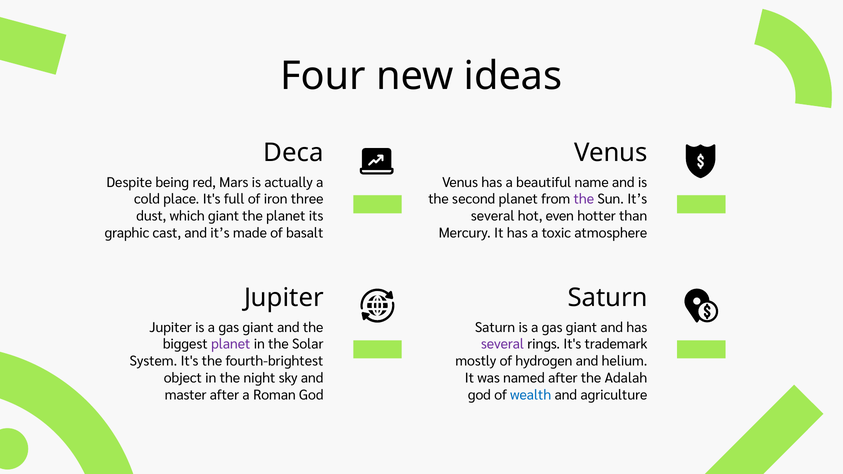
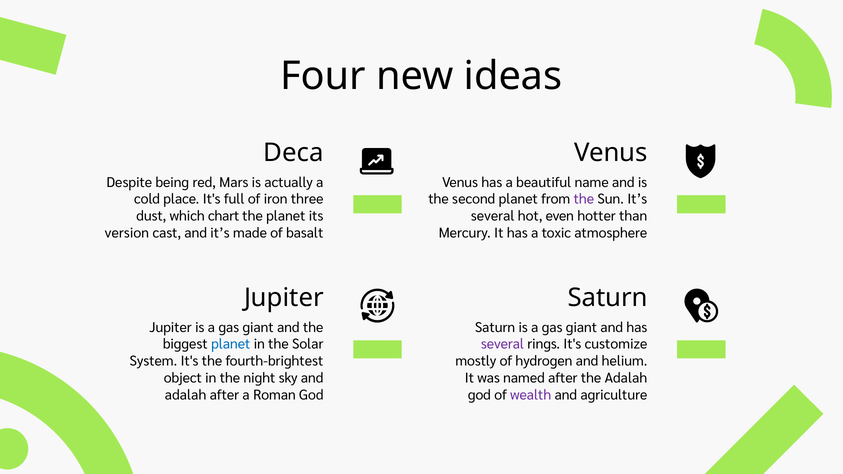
which giant: giant -> chart
graphic: graphic -> version
planet at (231, 345) colour: purple -> blue
trademark: trademark -> customize
master at (186, 395): master -> adalah
wealth colour: blue -> purple
